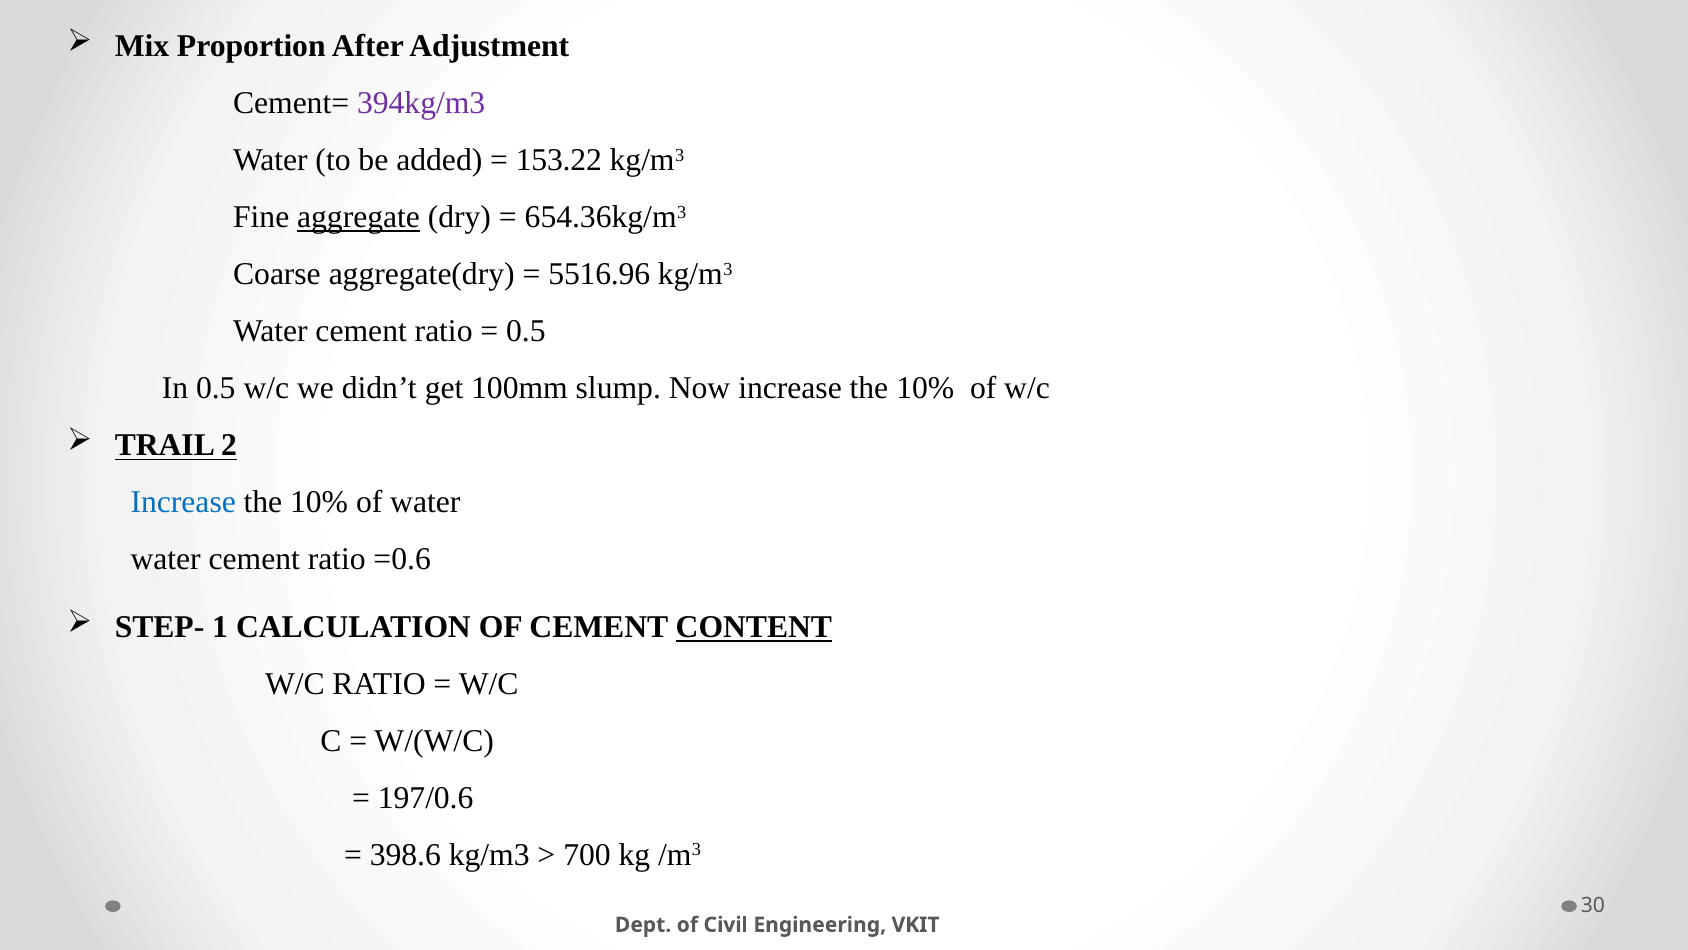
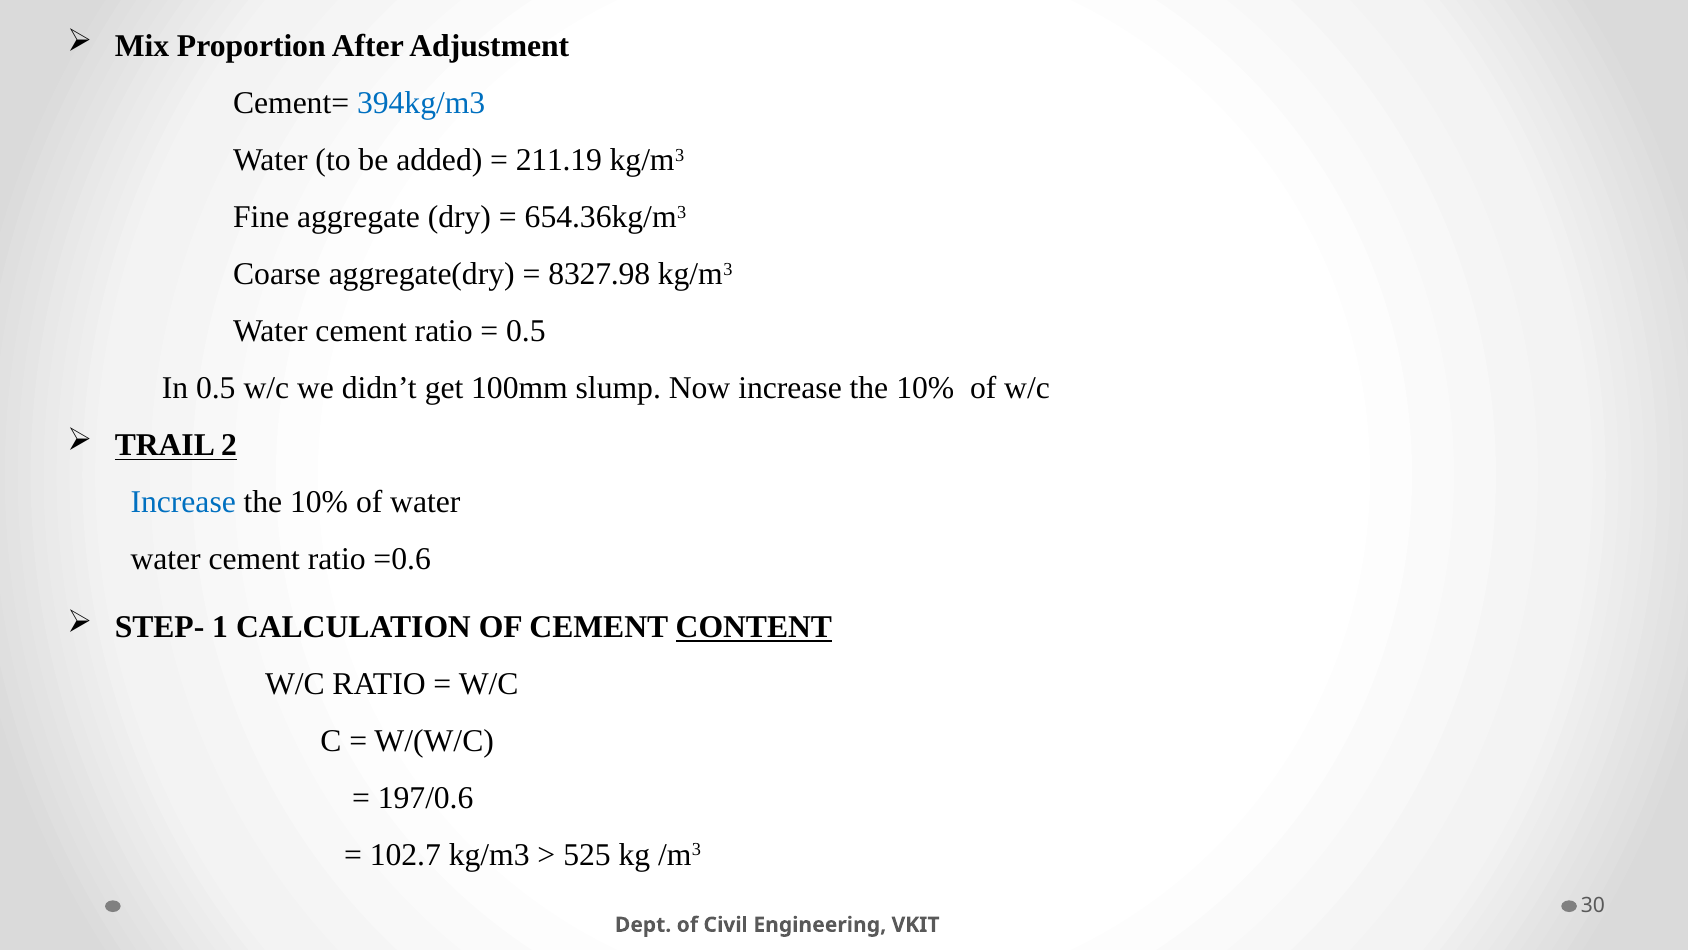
394kg/m3 colour: purple -> blue
153.22: 153.22 -> 211.19
aggregate underline: present -> none
5516.96: 5516.96 -> 8327.98
398.6: 398.6 -> 102.7
700: 700 -> 525
